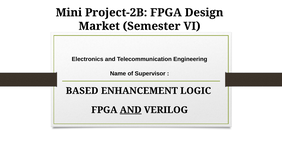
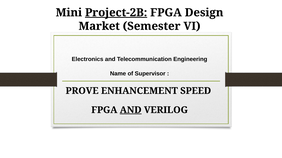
Project-2B underline: none -> present
BASED: BASED -> PROVE
LOGIC: LOGIC -> SPEED
